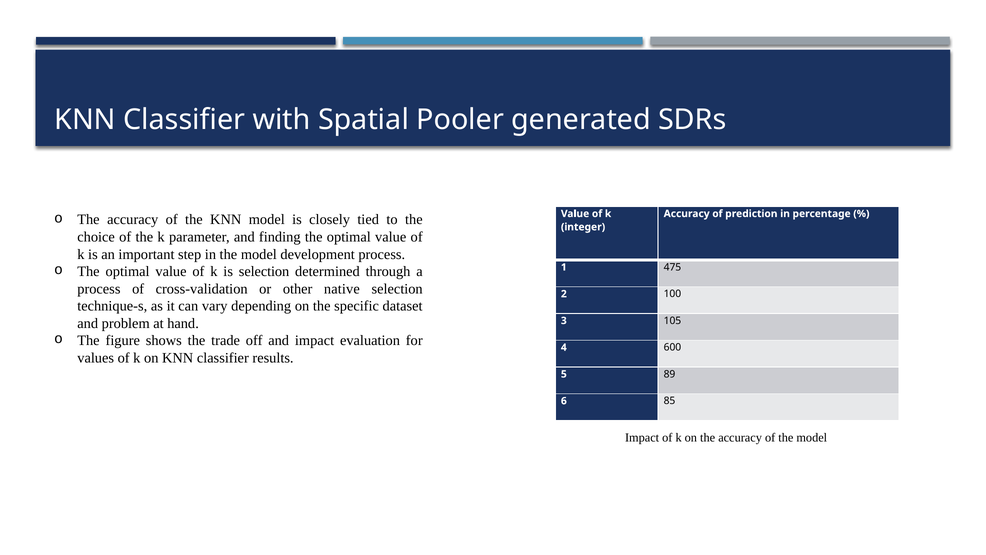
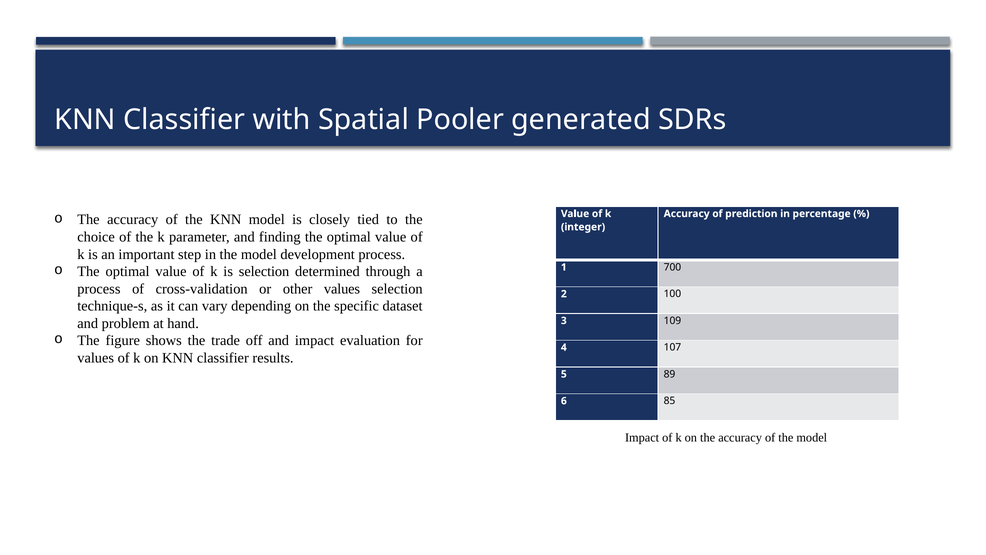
475: 475 -> 700
other native: native -> values
105: 105 -> 109
600: 600 -> 107
